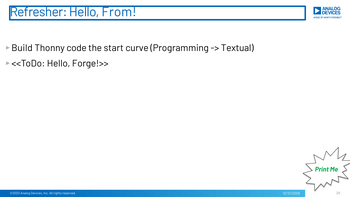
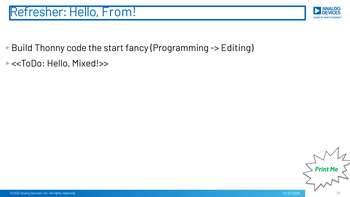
curve: curve -> fancy
Textual: Textual -> Editing
Forge!>>: Forge!>> -> Mixed!>>
